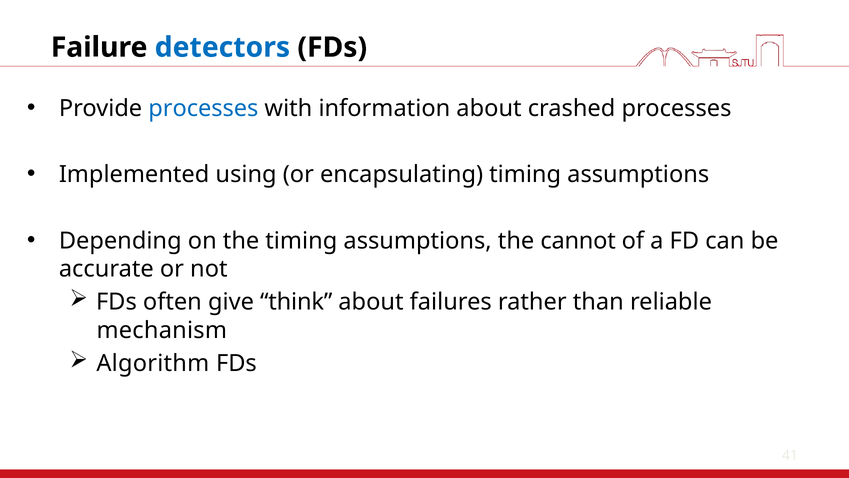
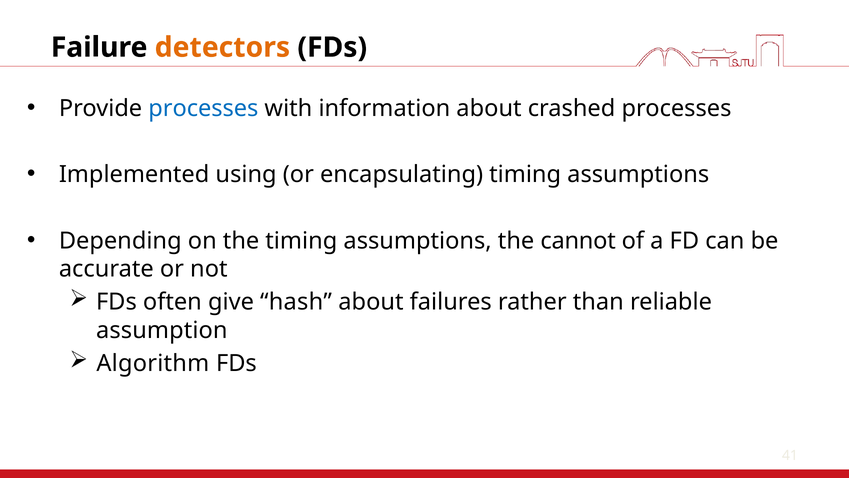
detectors colour: blue -> orange
think: think -> hash
mechanism: mechanism -> assumption
